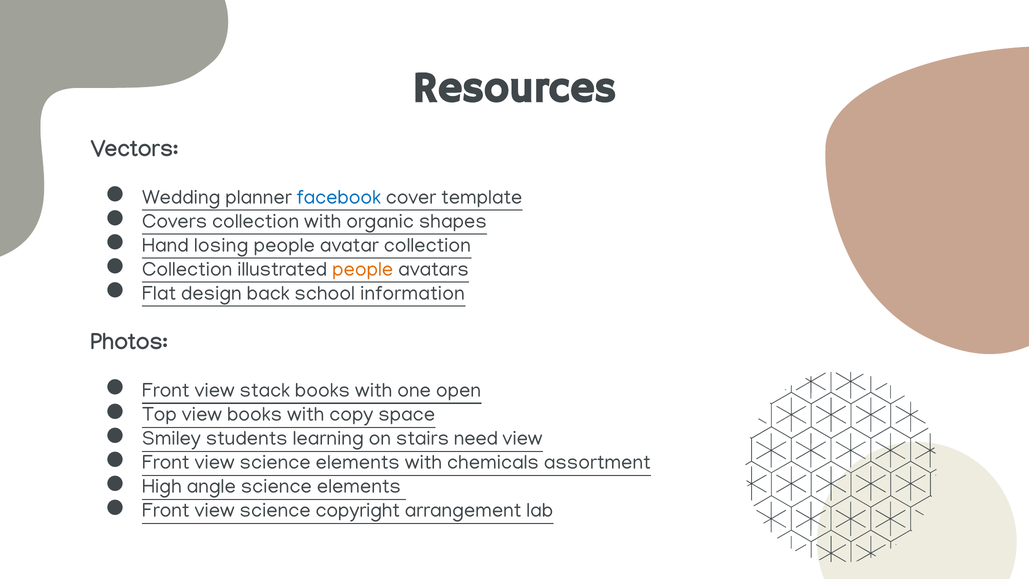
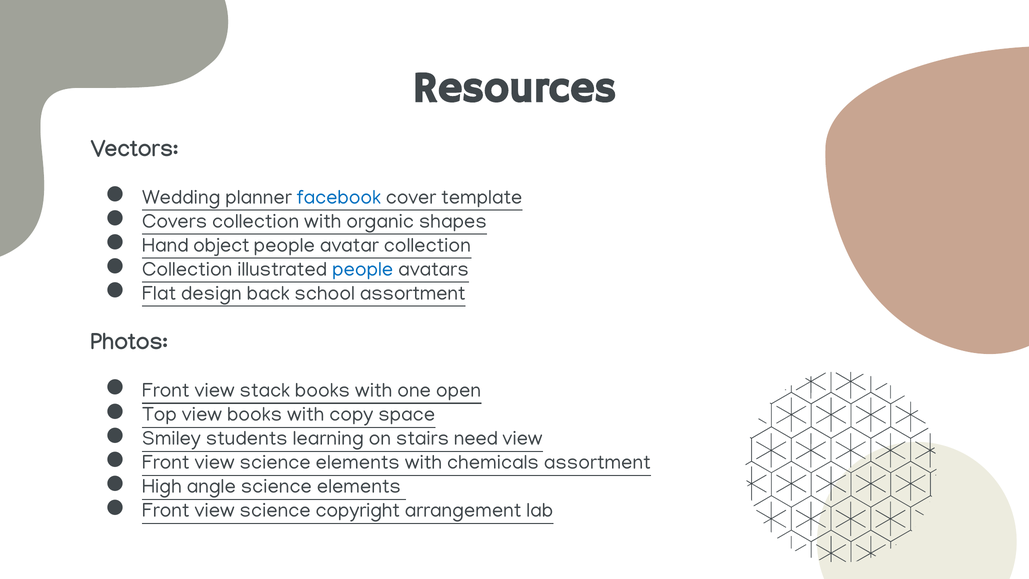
losing: losing -> object
people at (363, 269) colour: orange -> blue
school information: information -> assortment
